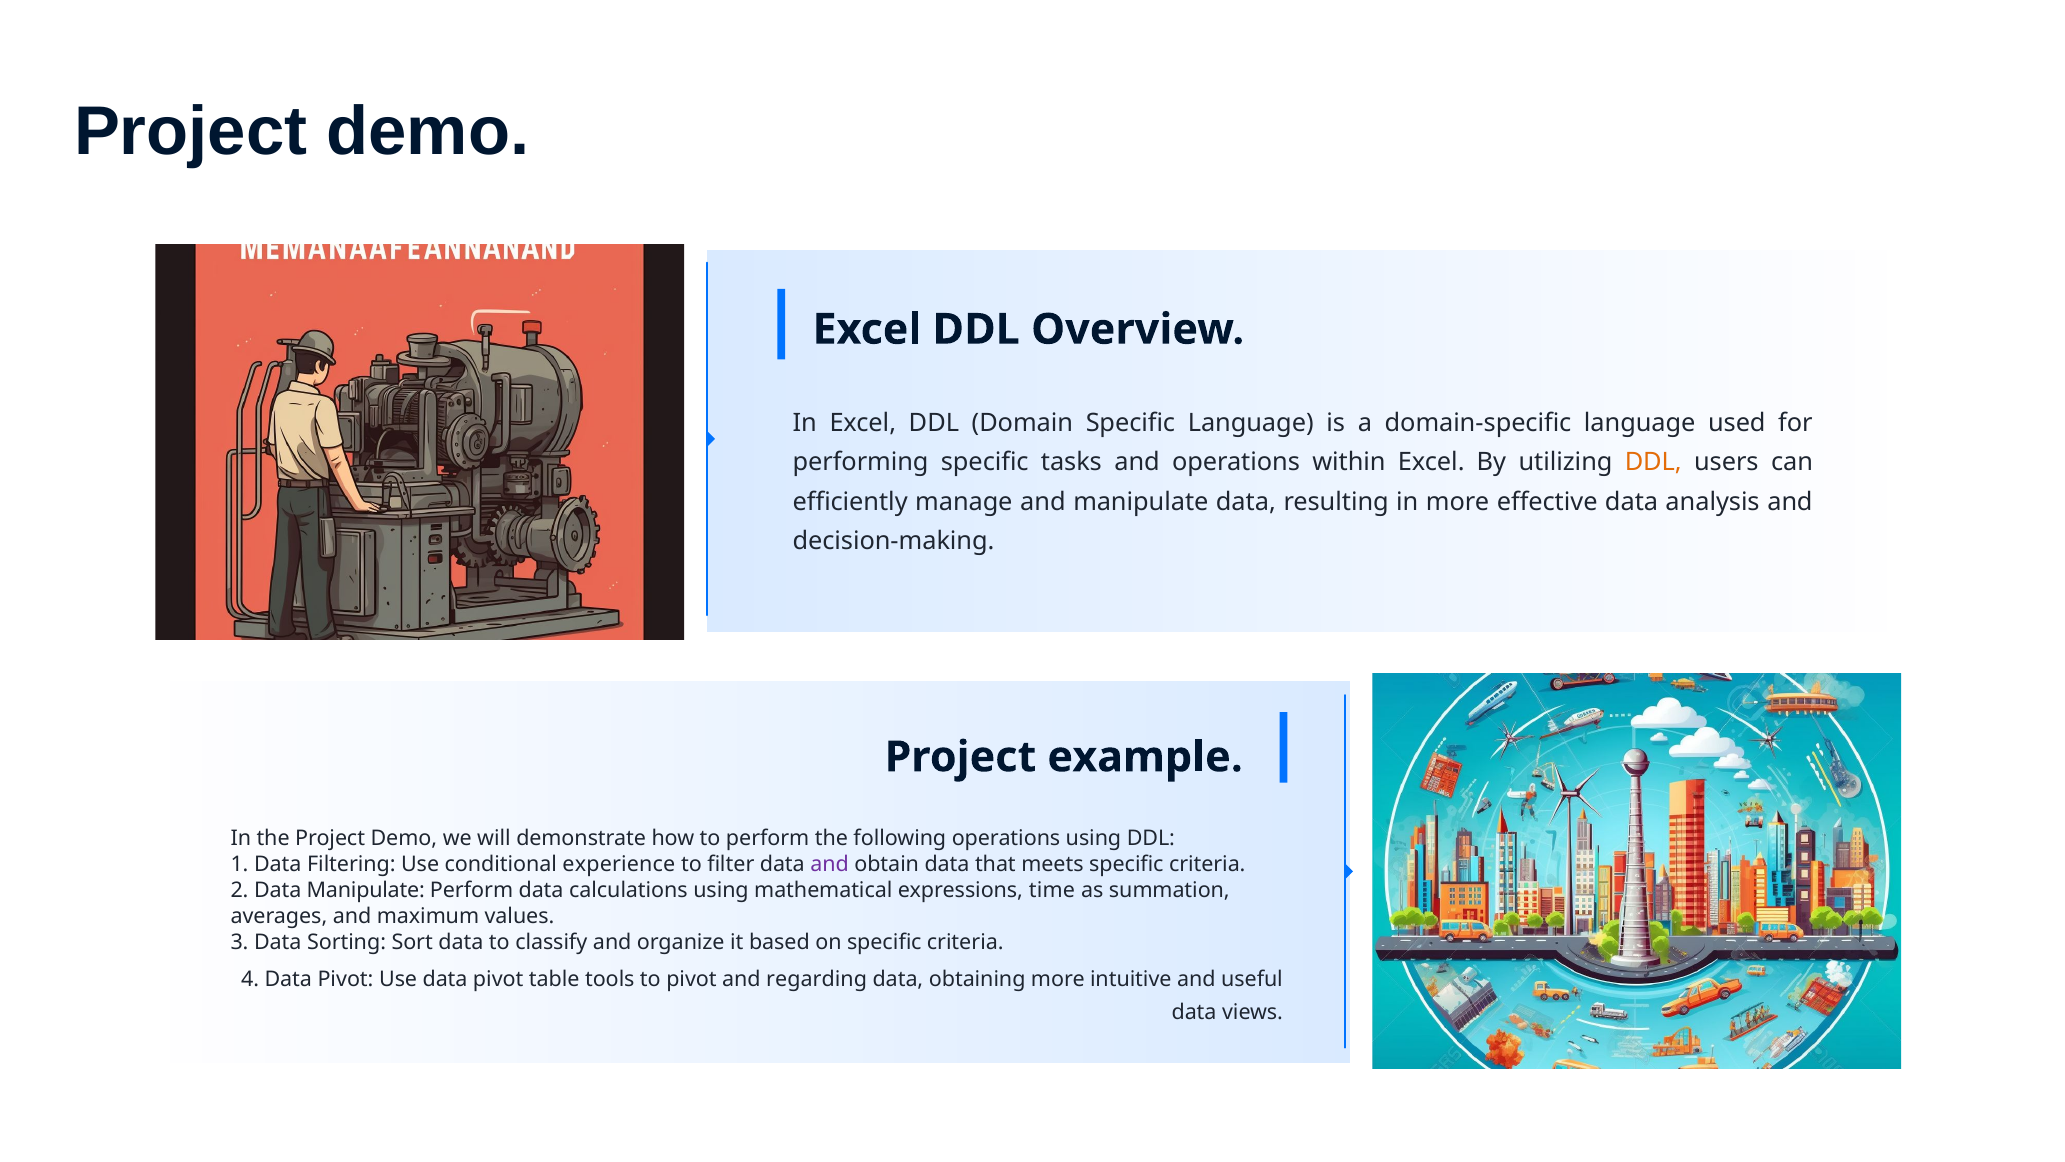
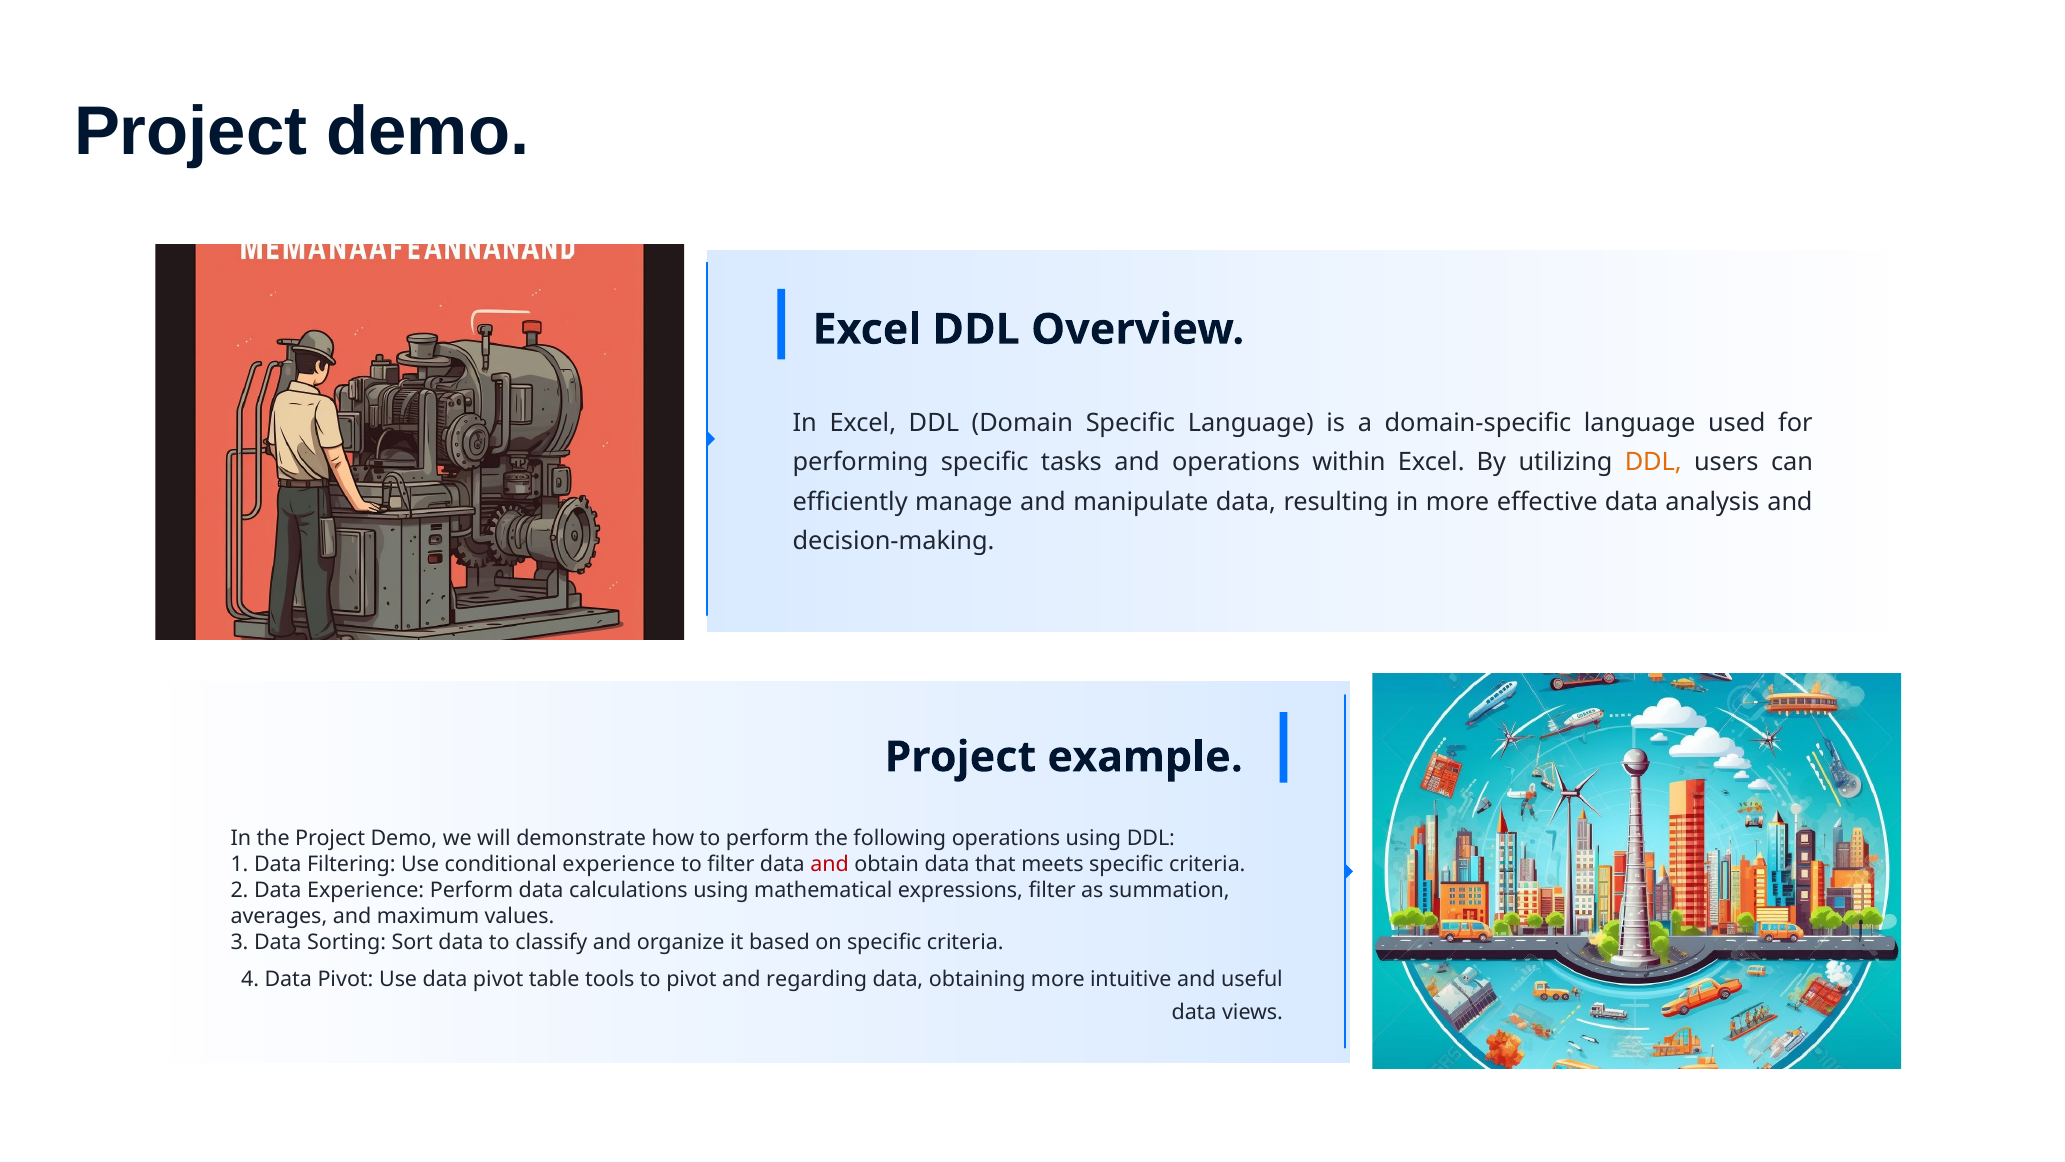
and at (830, 864) colour: purple -> red
Data Manipulate: Manipulate -> Experience
expressions time: time -> filter
